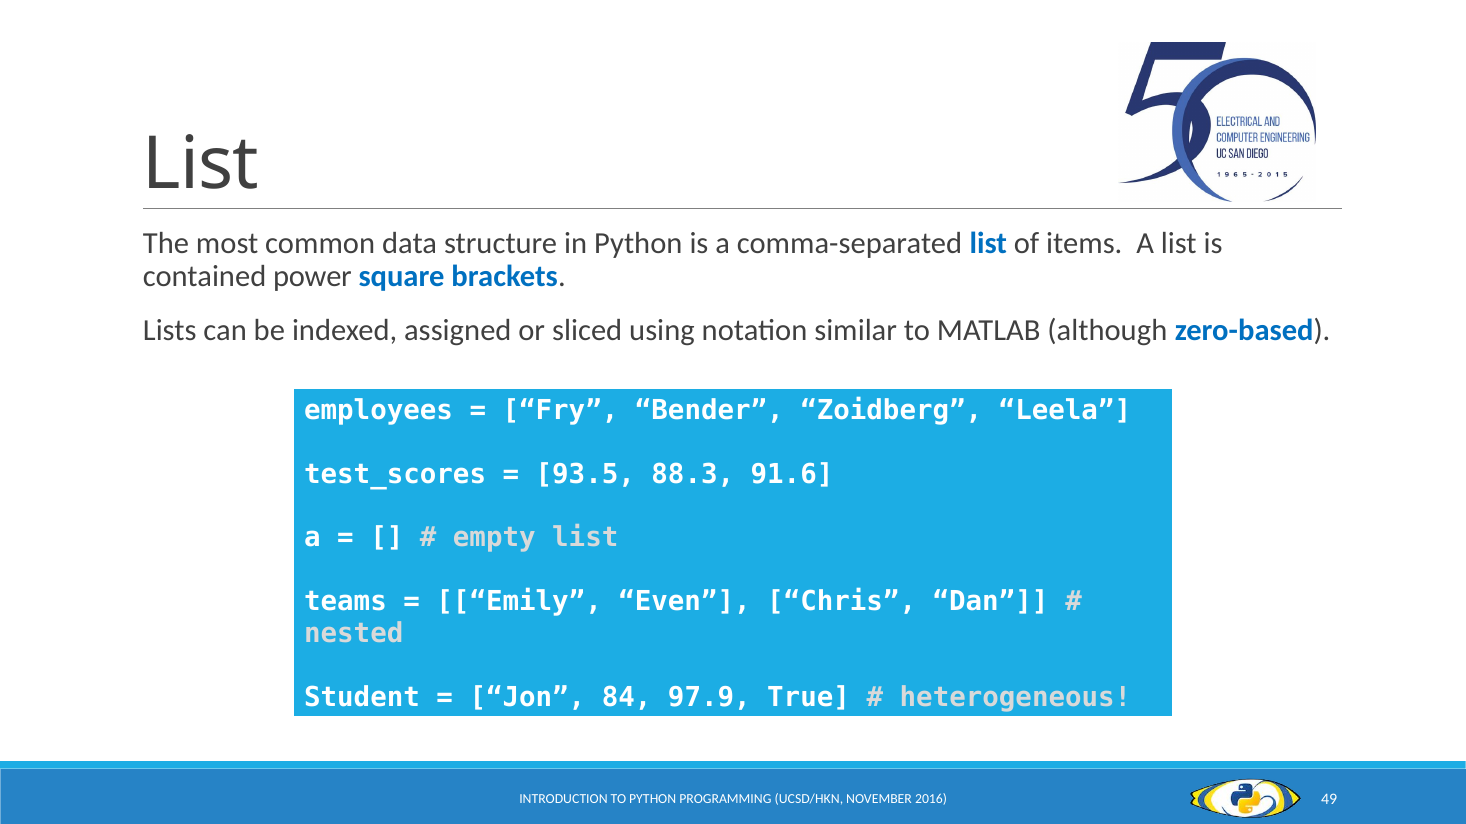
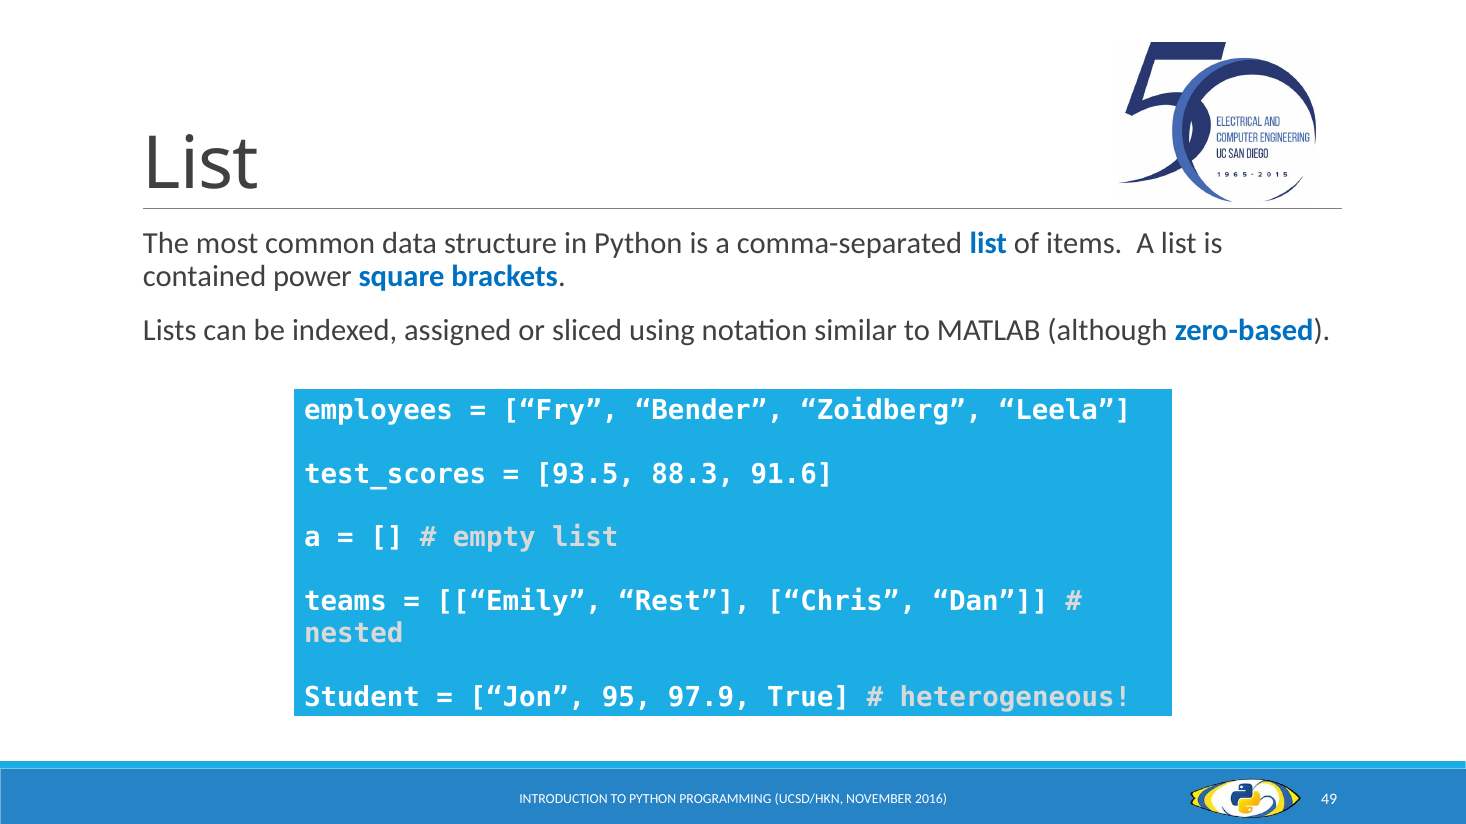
Even: Even -> Rest
84: 84 -> 95
